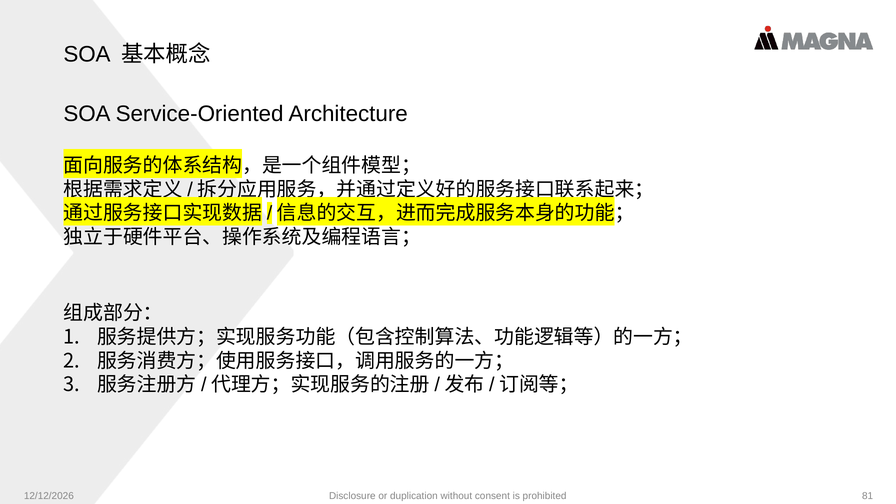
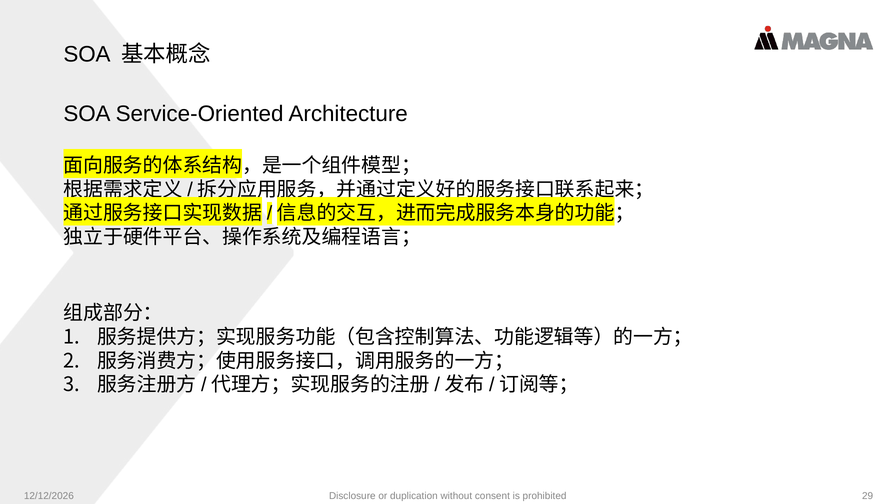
81: 81 -> 29
